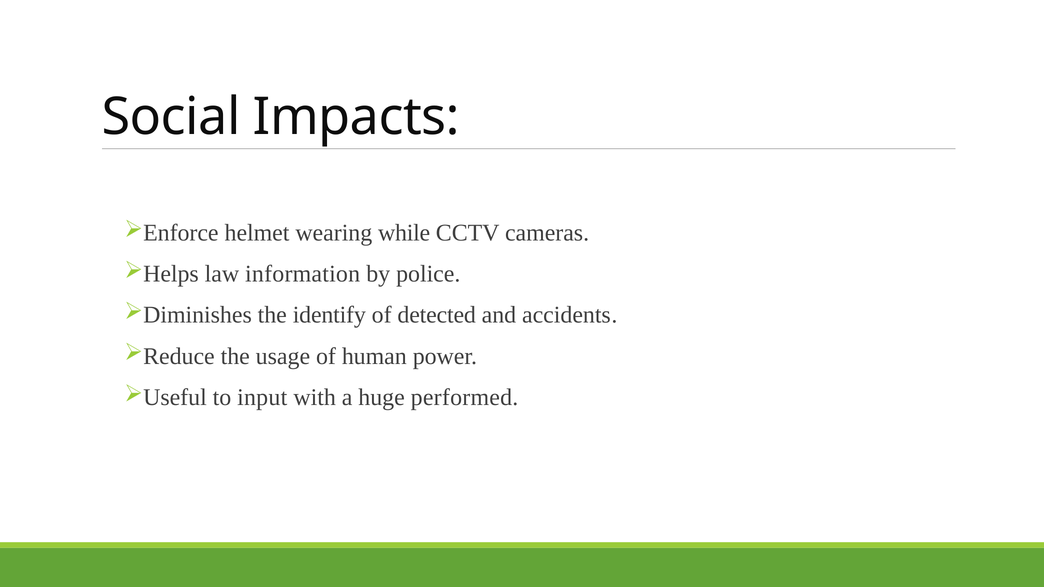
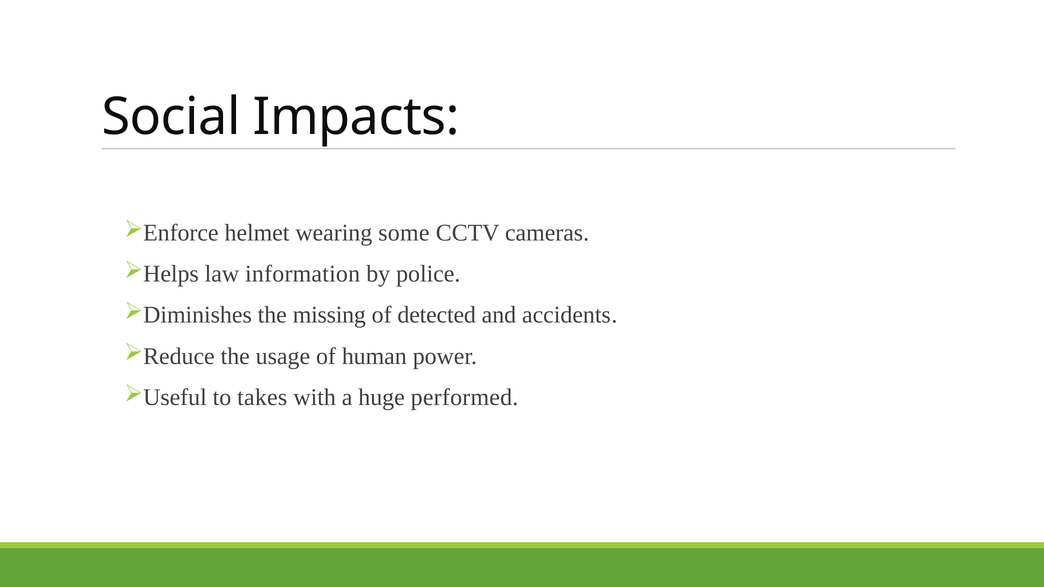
while: while -> some
identify: identify -> missing
input: input -> takes
